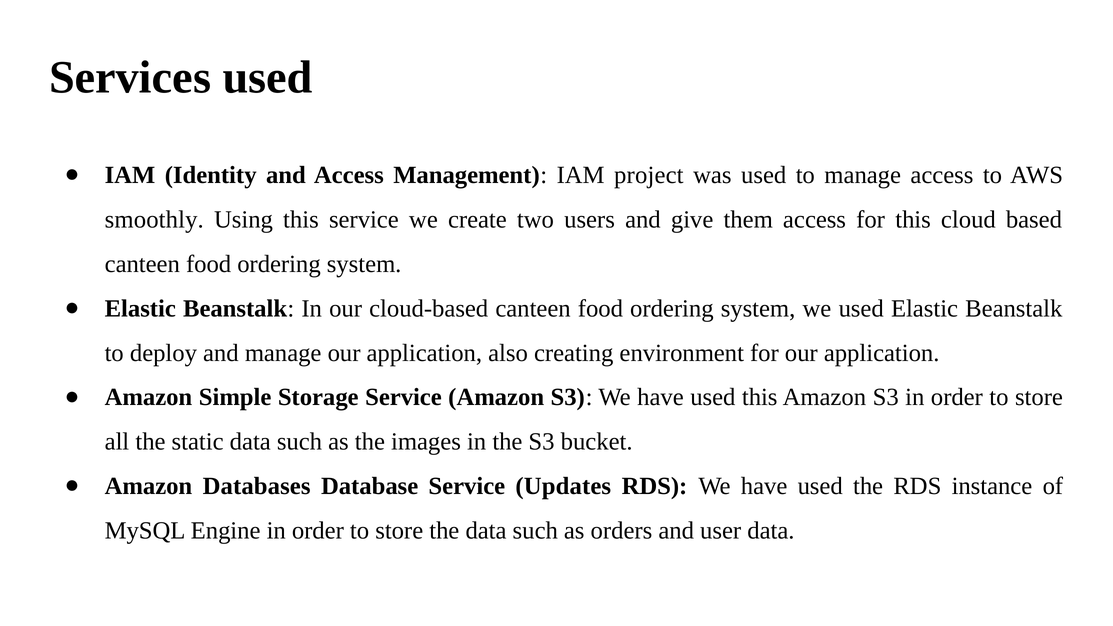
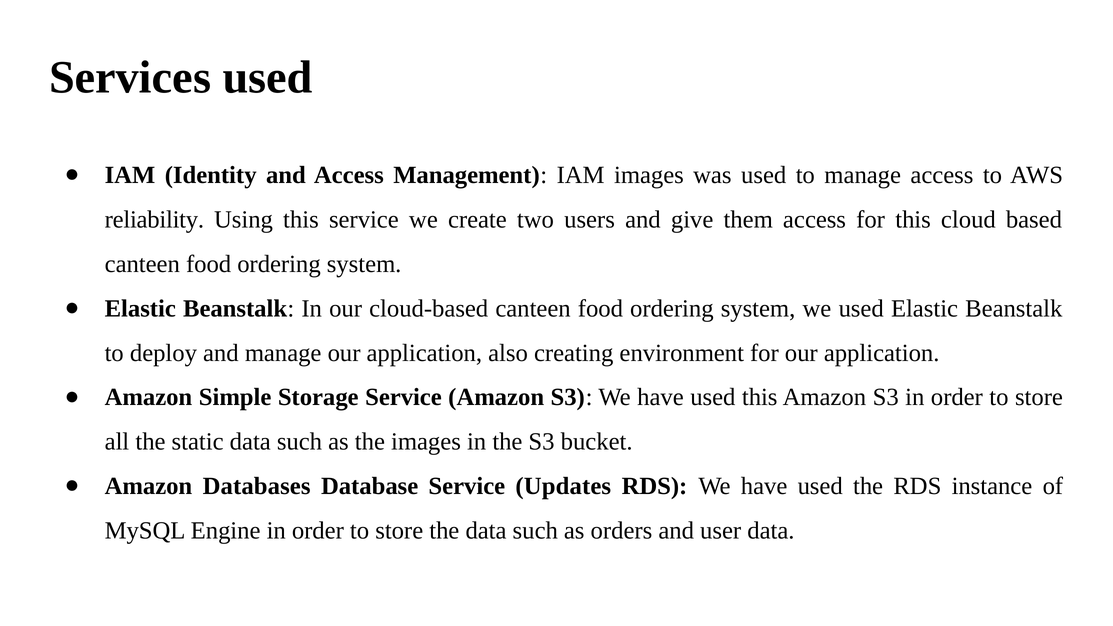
IAM project: project -> images
smoothly: smoothly -> reliability
